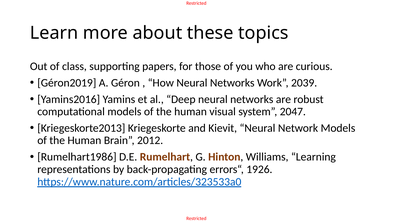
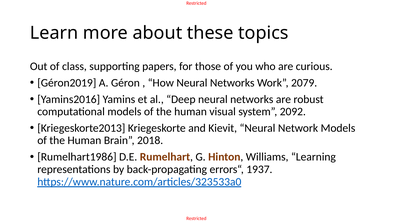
2039: 2039 -> 2079
2047: 2047 -> 2092
2012: 2012 -> 2018
1926: 1926 -> 1937
